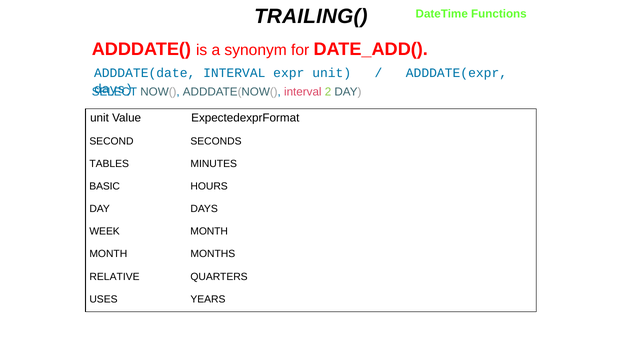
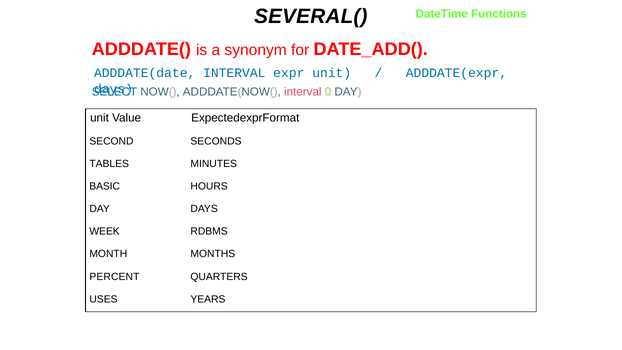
TRAILING(: TRAILING( -> SEVERAL(
2: 2 -> 0
WEEK MONTH: MONTH -> RDBMS
RELATIVE: RELATIVE -> PERCENT
